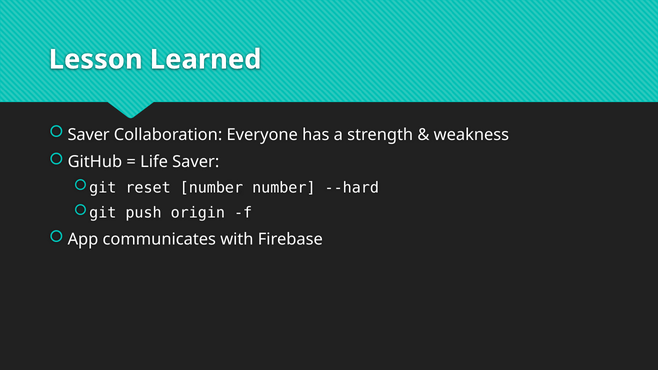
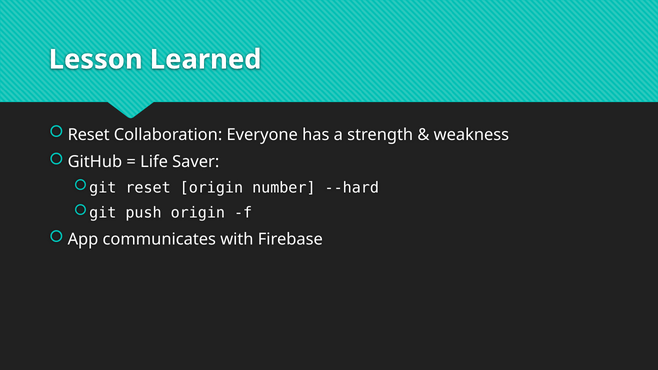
Saver at (89, 135): Saver -> Reset
reset number: number -> origin
